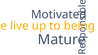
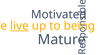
live underline: none -> present
